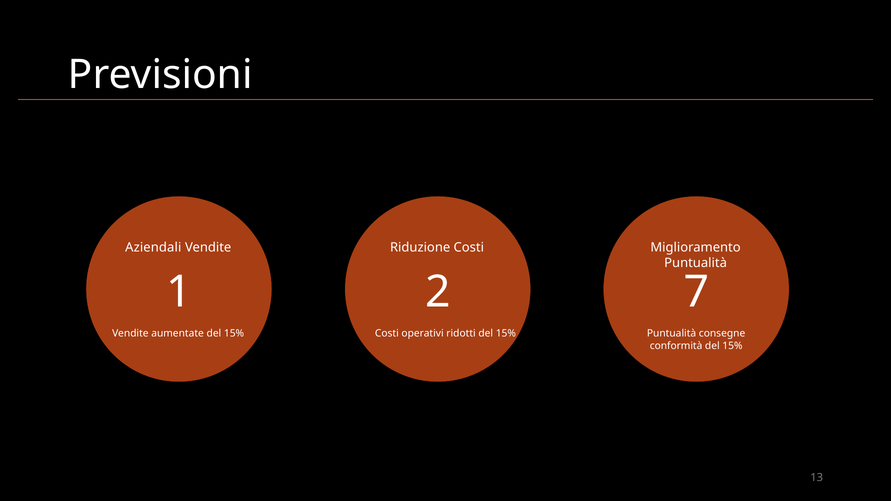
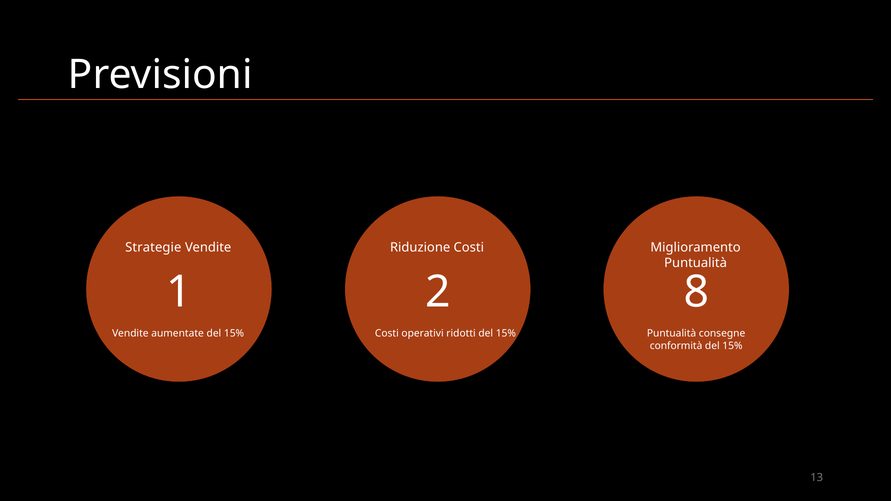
Aziendali: Aziendali -> Strategie
7: 7 -> 8
